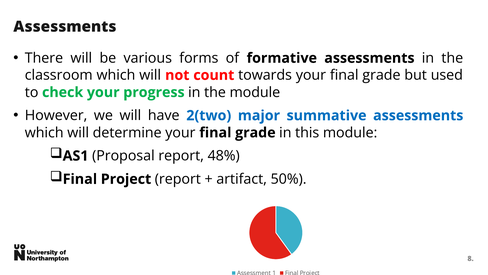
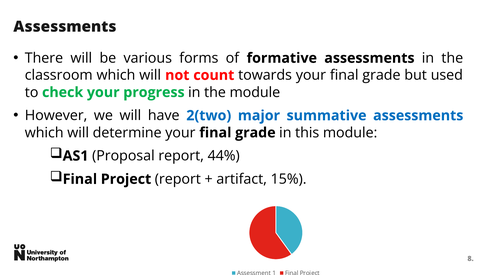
48%: 48% -> 44%
50%: 50% -> 15%
